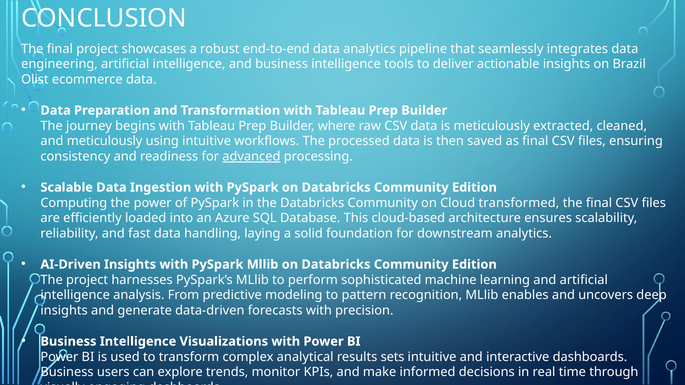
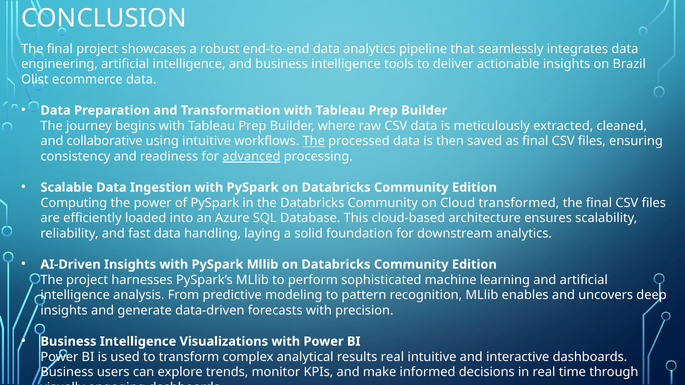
and meticulously: meticulously -> collaborative
The at (314, 141) underline: none -> present
results sets: sets -> real
